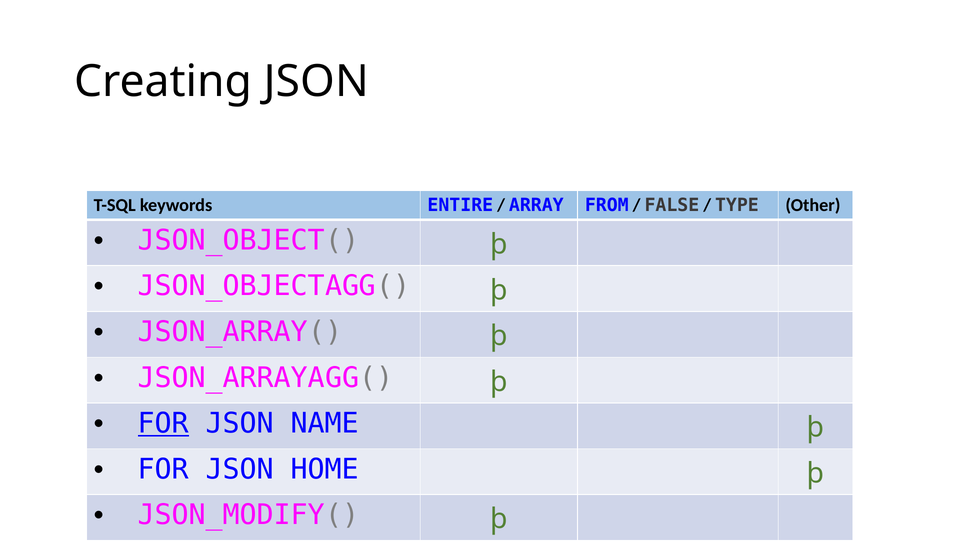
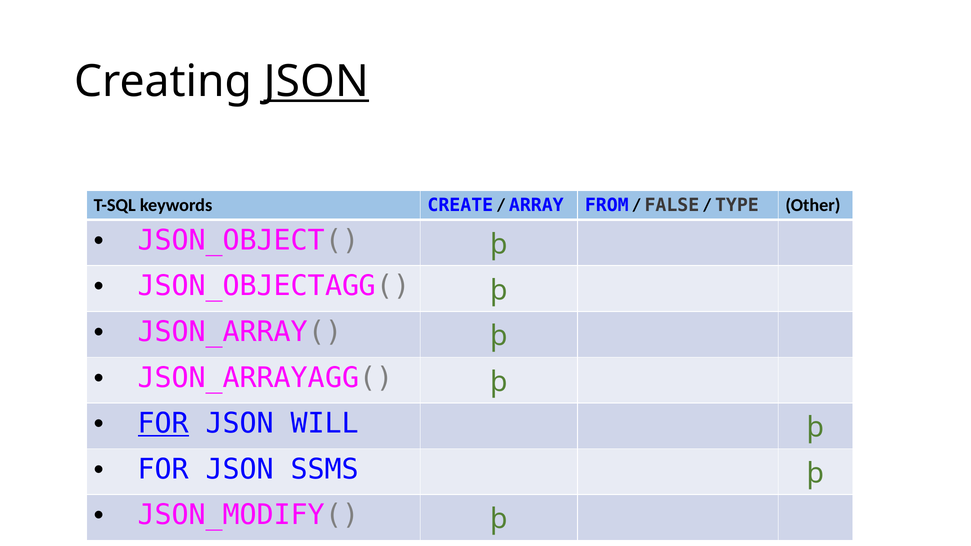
JSON at (316, 82) underline: none -> present
ENTIRE: ENTIRE -> CREATE
NAME: NAME -> WILL
HOME: HOME -> SSMS
